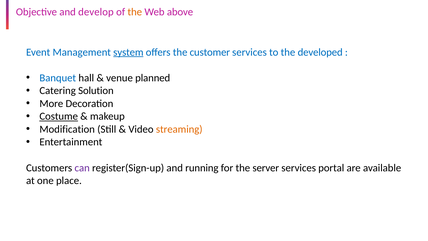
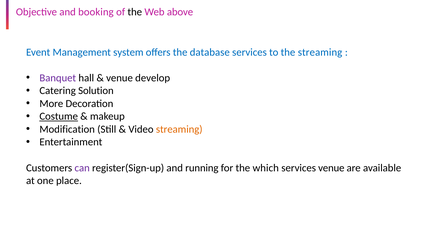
develop: develop -> booking
the at (135, 12) colour: orange -> black
system underline: present -> none
customer: customer -> database
the developed: developed -> streaming
Banquet colour: blue -> purple
planned: planned -> develop
server: server -> which
services portal: portal -> venue
